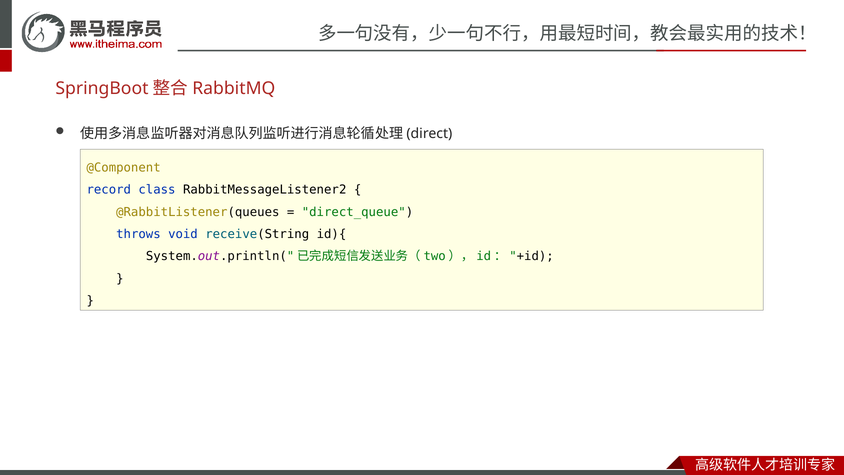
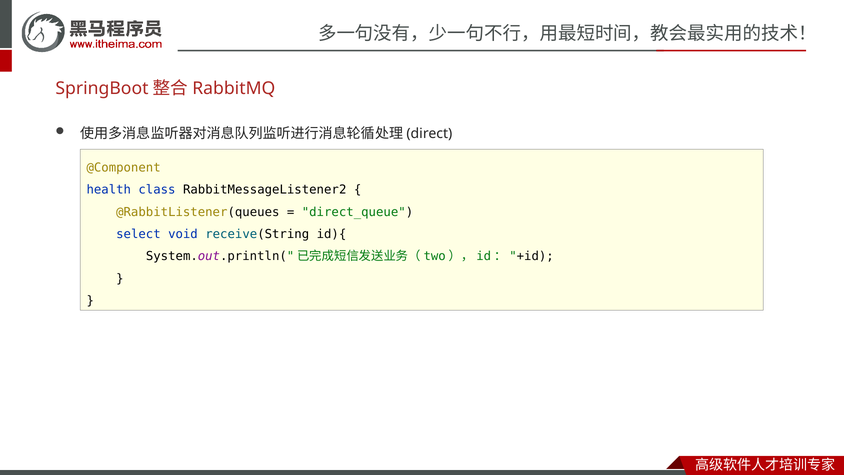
record: record -> health
throws: throws -> select
